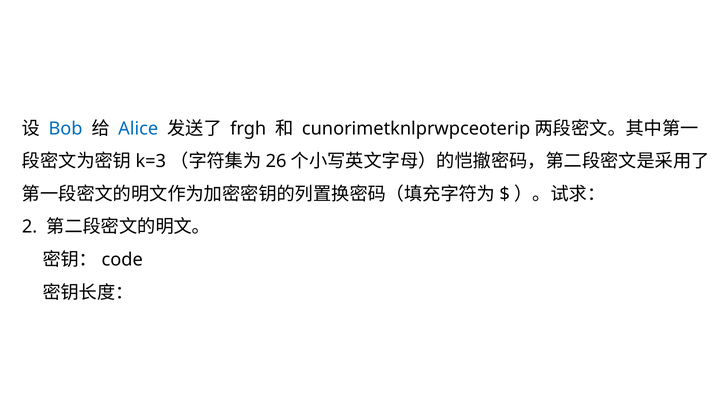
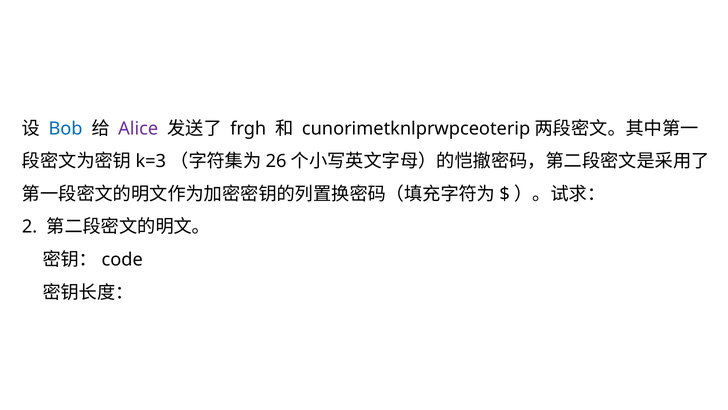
Alice colour: blue -> purple
